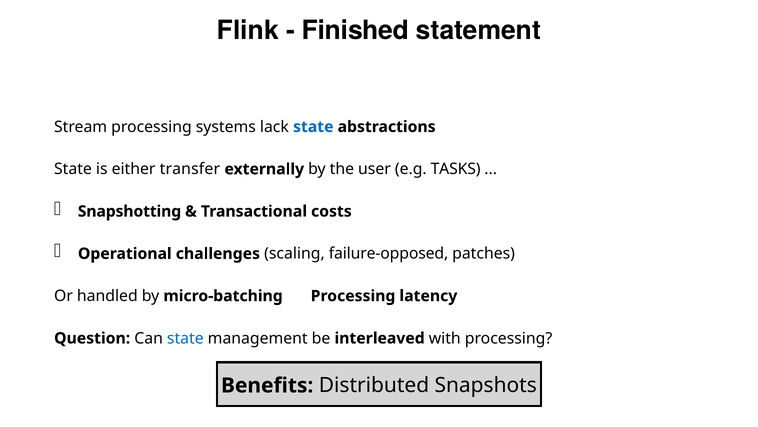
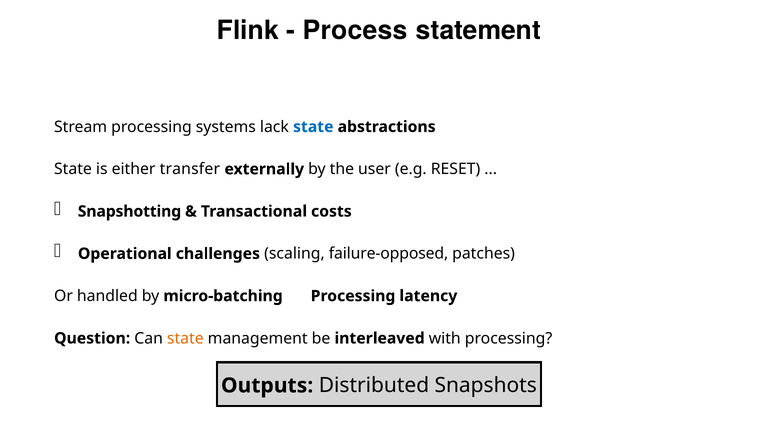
Finished: Finished -> Process
TASKS: TASKS -> RESET
state at (185, 338) colour: blue -> orange
Benefits: Benefits -> Outputs
